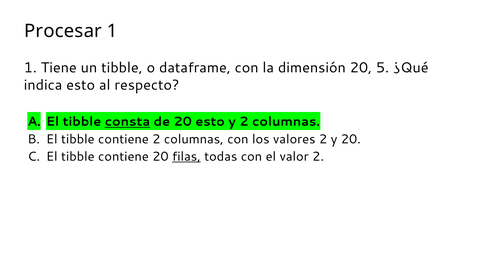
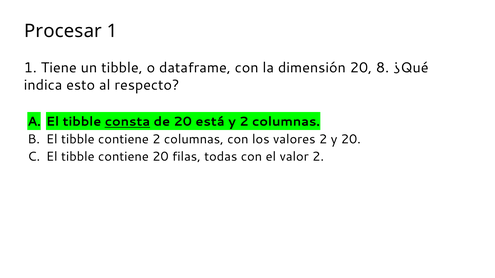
5: 5 -> 8
20 esto: esto -> está
filas underline: present -> none
